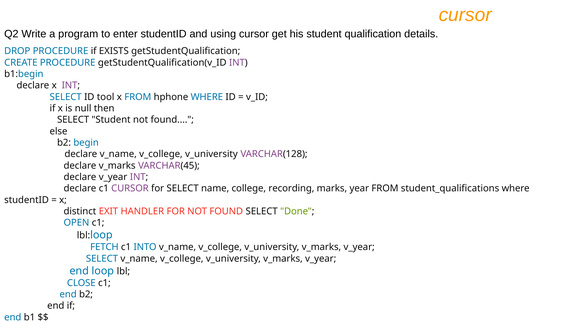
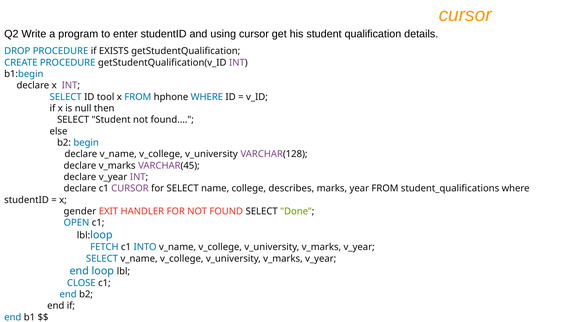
recording: recording -> describes
distinct: distinct -> gender
